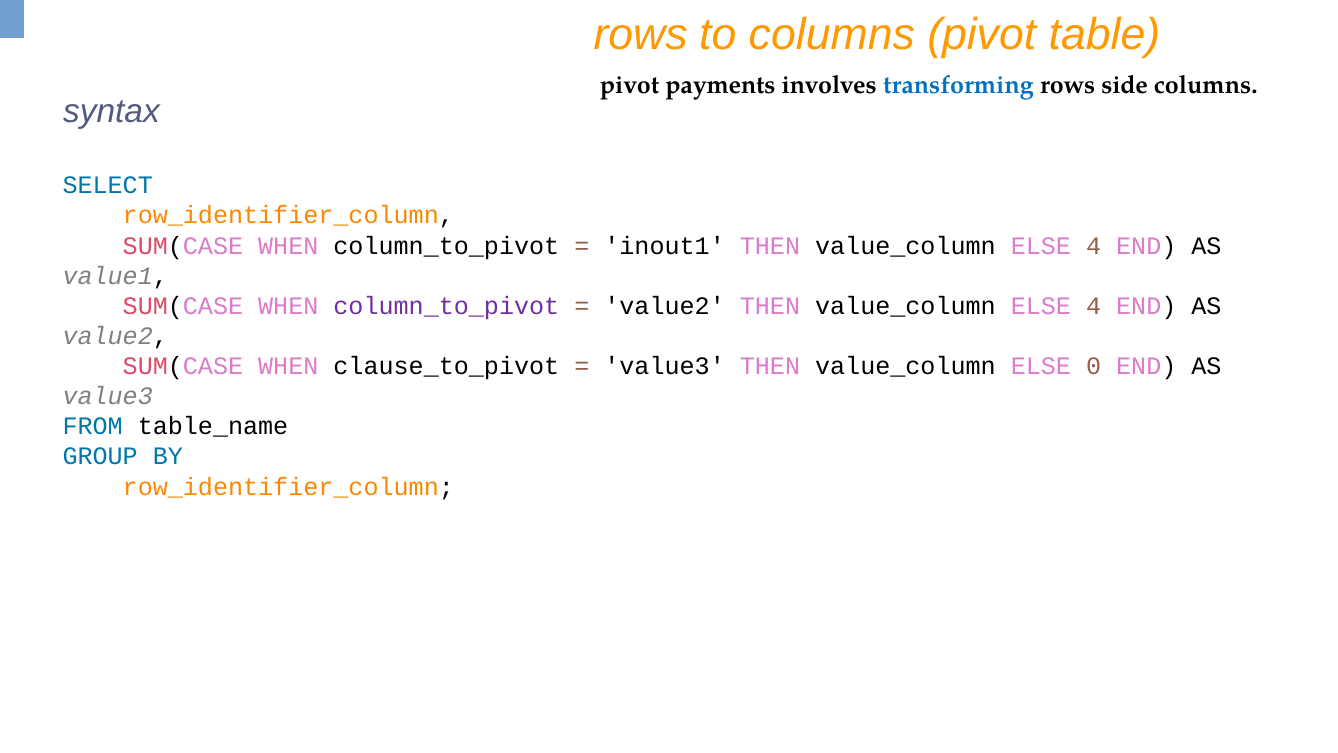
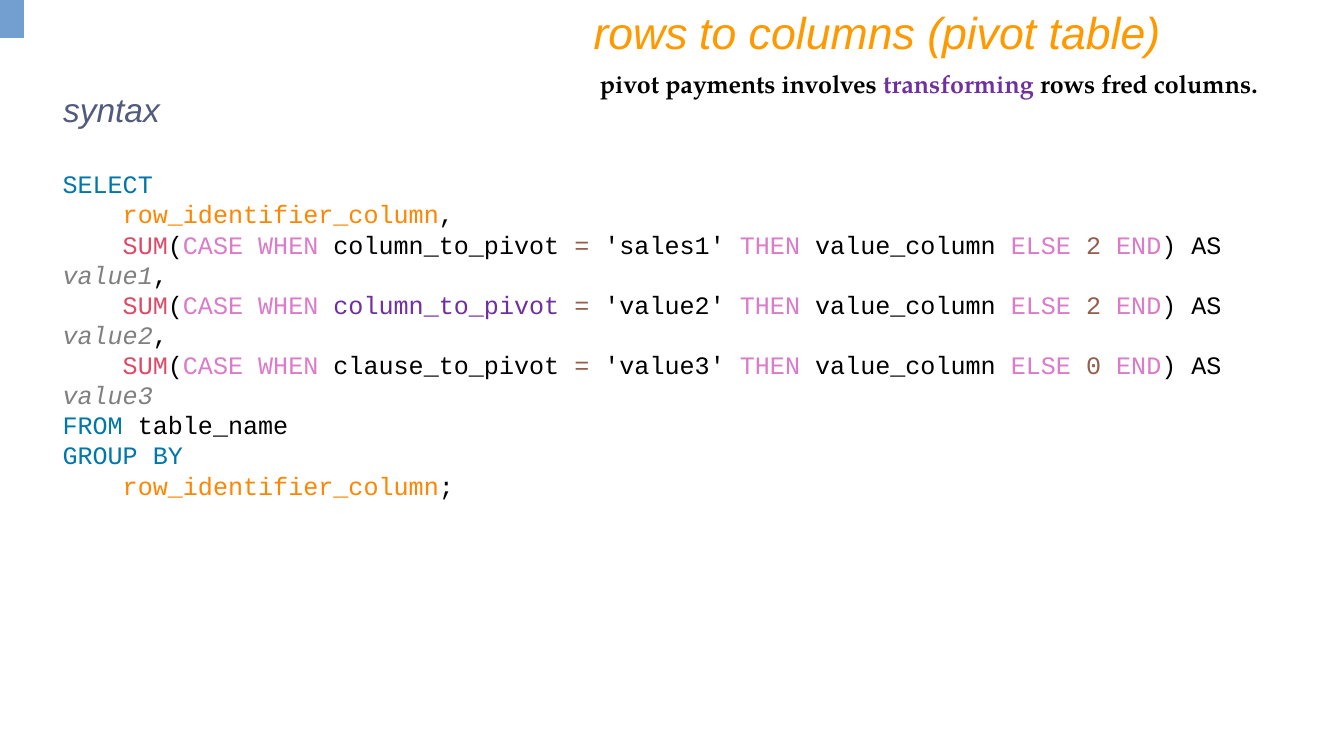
transforming colour: blue -> purple
side: side -> fred
inout1: inout1 -> sales1
4 at (1094, 246): 4 -> 2
4 at (1094, 306): 4 -> 2
